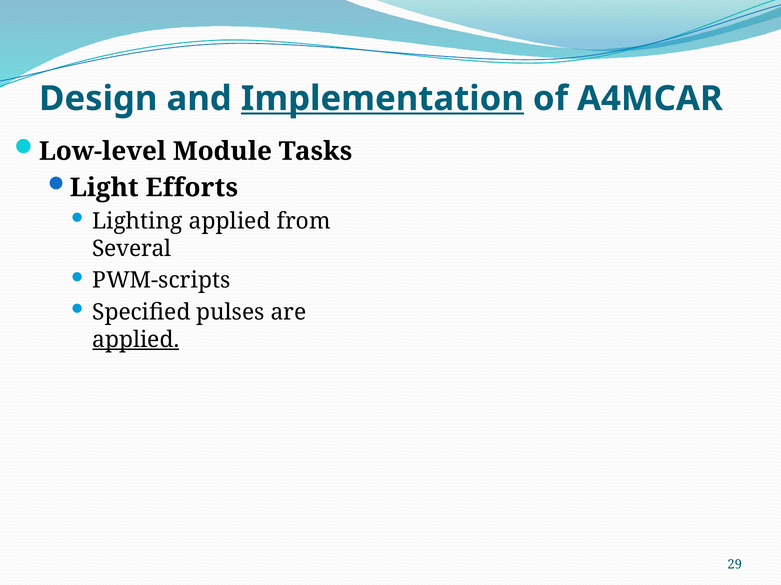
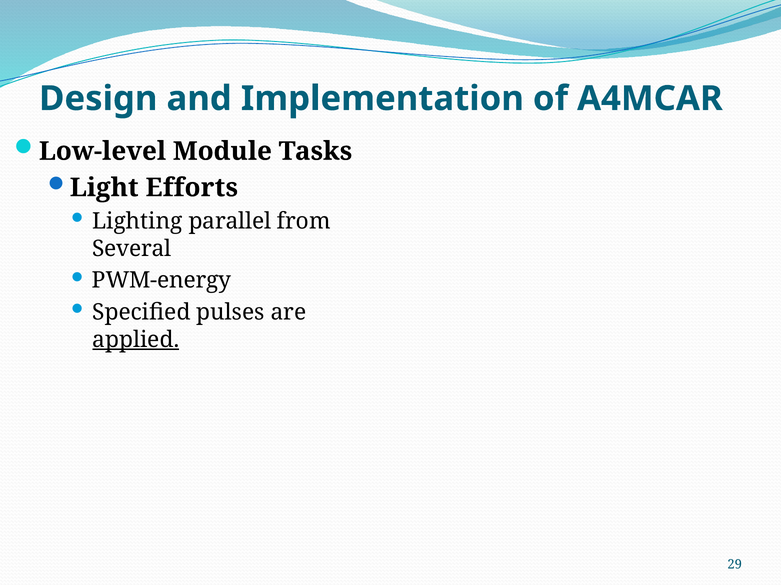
Implementation underline: present -> none
Lighting applied: applied -> parallel
PWM-scripts: PWM-scripts -> PWM-energy
